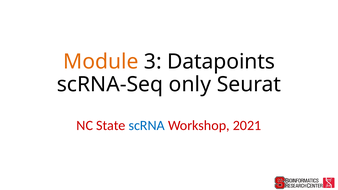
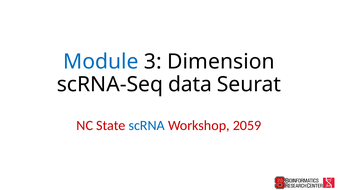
Module colour: orange -> blue
Datapoints: Datapoints -> Dimension
only: only -> data
2021: 2021 -> 2059
